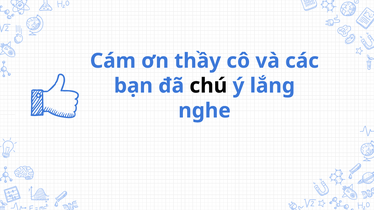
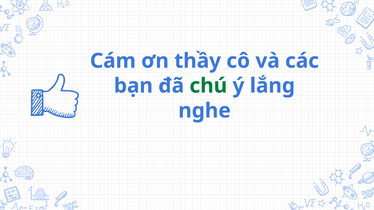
chú colour: black -> green
